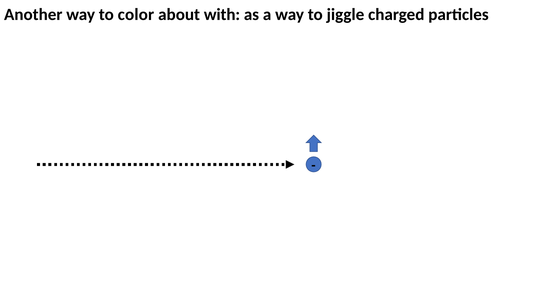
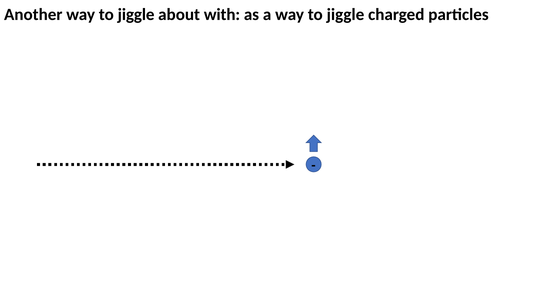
Another way to color: color -> jiggle
